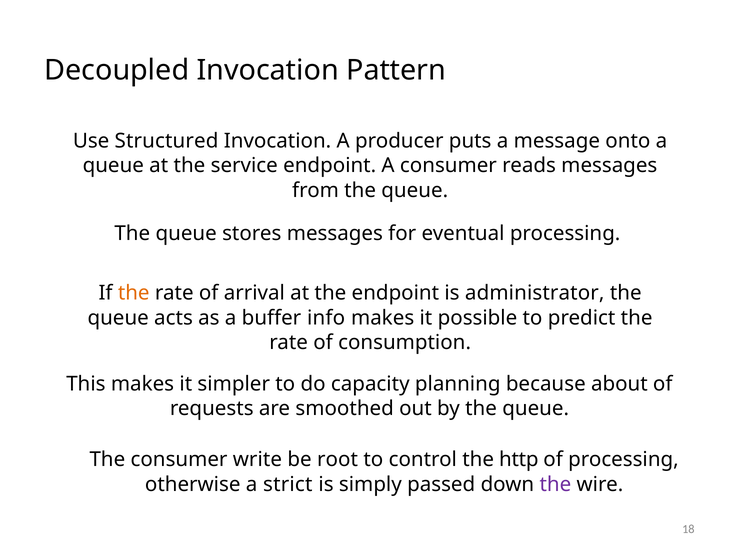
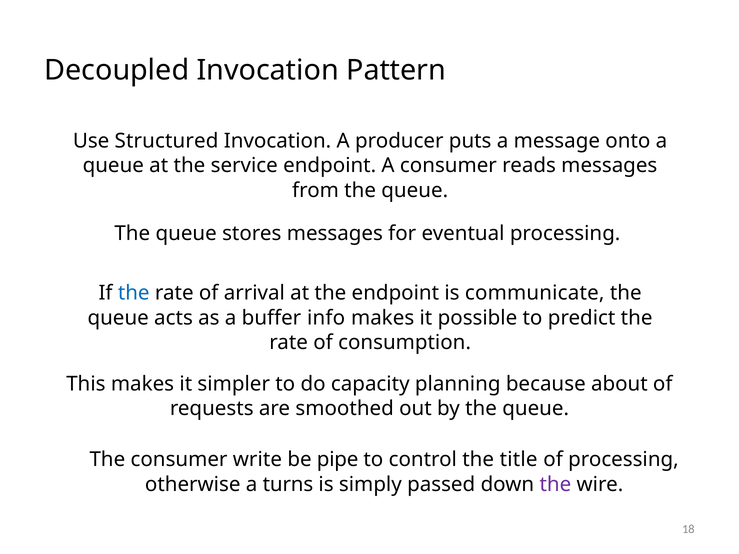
the at (134, 293) colour: orange -> blue
administrator: administrator -> communicate
root: root -> pipe
http: http -> title
strict: strict -> turns
